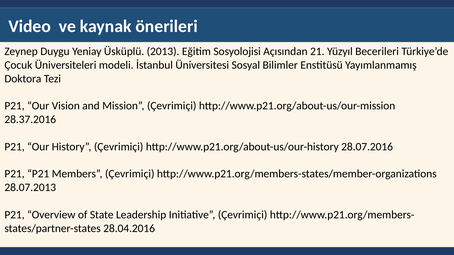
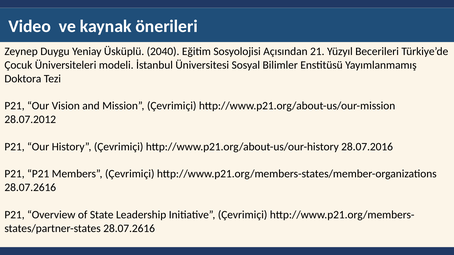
2013: 2013 -> 2040
28.37.2016: 28.37.2016 -> 28.07.2012
28.07.2013 at (30, 188): 28.07.2013 -> 28.07.2616
28.04.2016 at (129, 229): 28.04.2016 -> 28.07.2616
